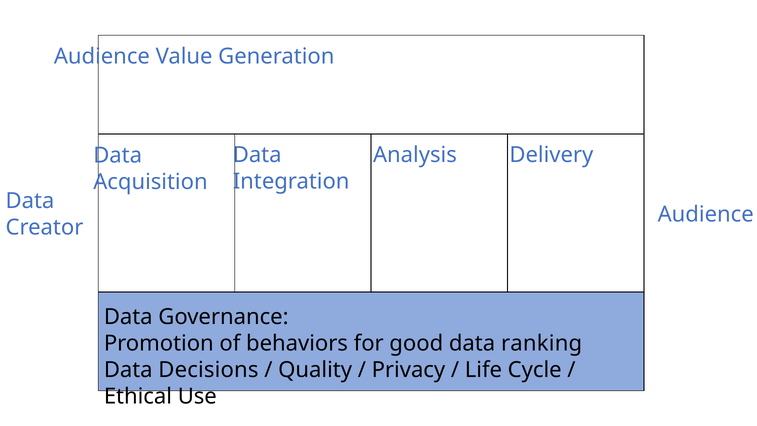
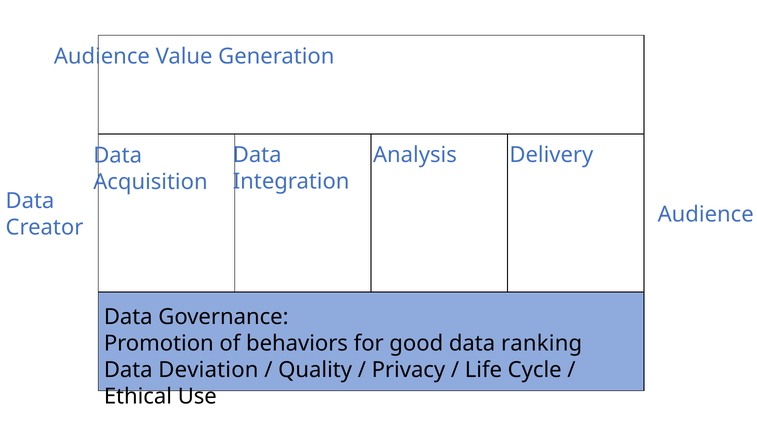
Decisions: Decisions -> Deviation
